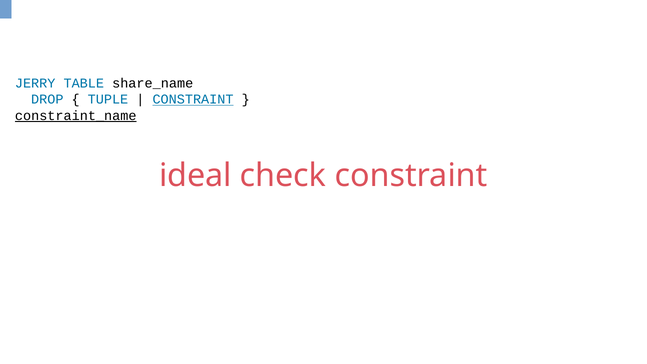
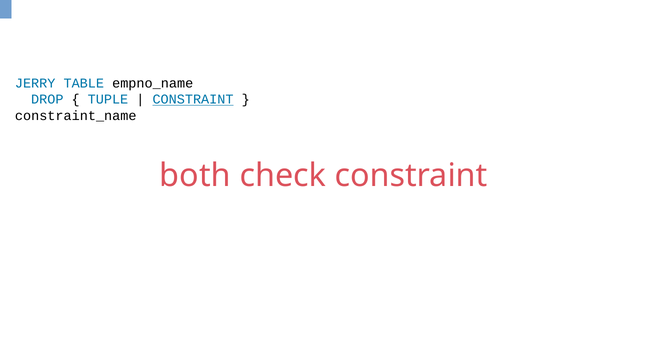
share_name: share_name -> empno_name
constraint_name underline: present -> none
ideal: ideal -> both
